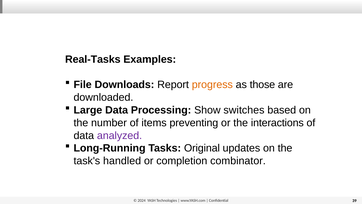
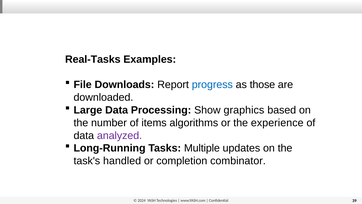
progress colour: orange -> blue
switches: switches -> graphics
preventing: preventing -> algorithms
interactions: interactions -> experience
Original: Original -> Multiple
